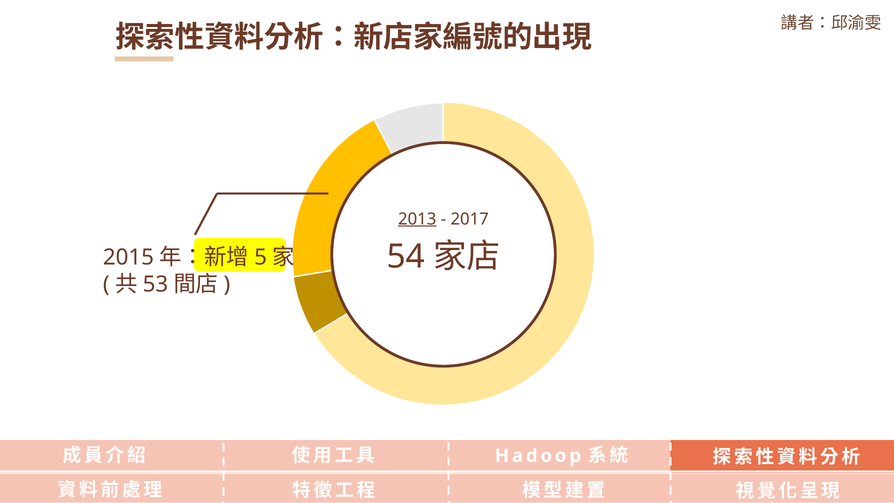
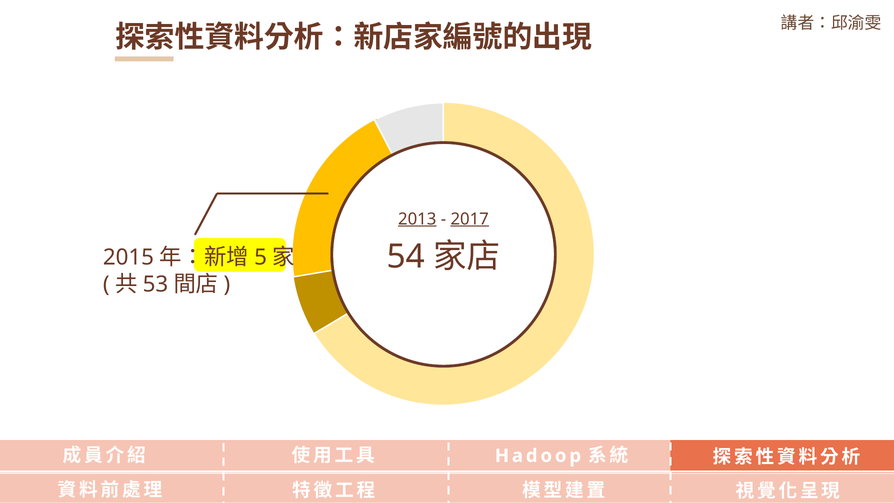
2017 underline: none -> present
